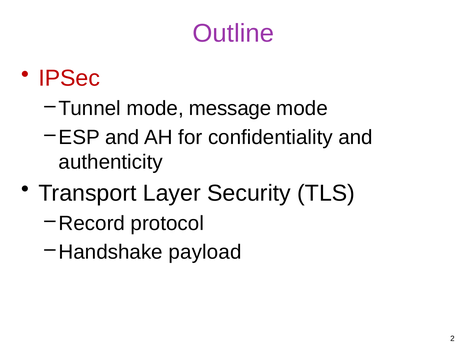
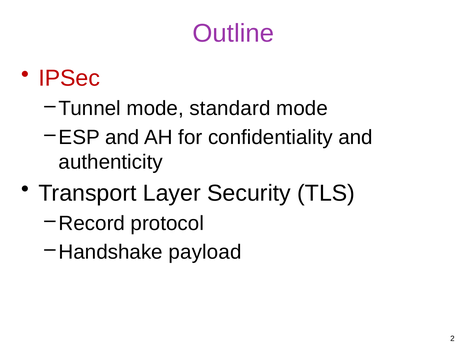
message: message -> standard
